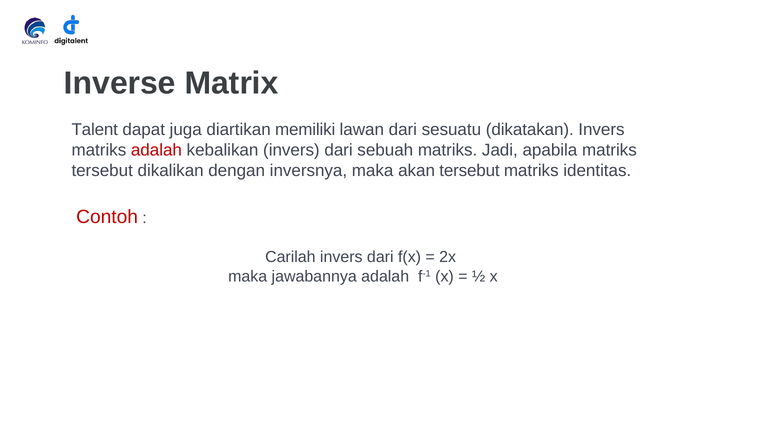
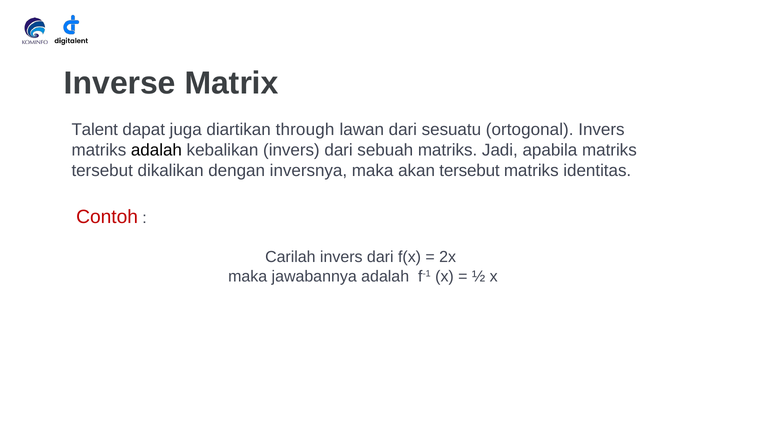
memiliki: memiliki -> through
dikatakan: dikatakan -> ortogonal
adalah at (156, 150) colour: red -> black
